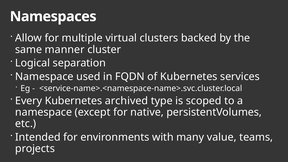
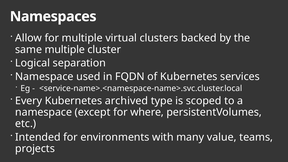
same manner: manner -> multiple
native: native -> where
